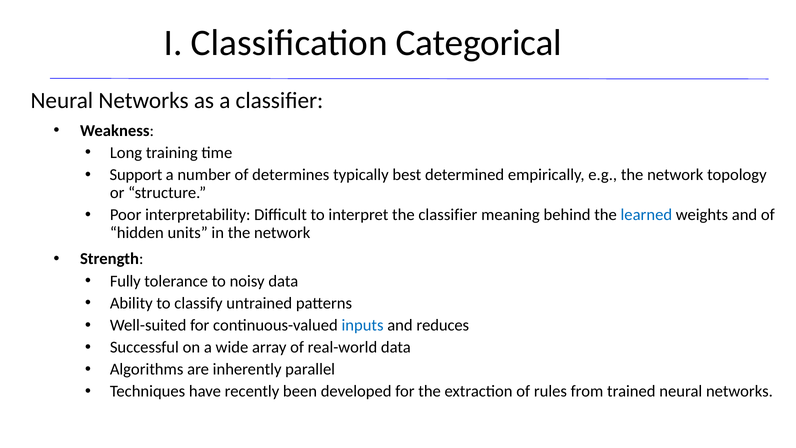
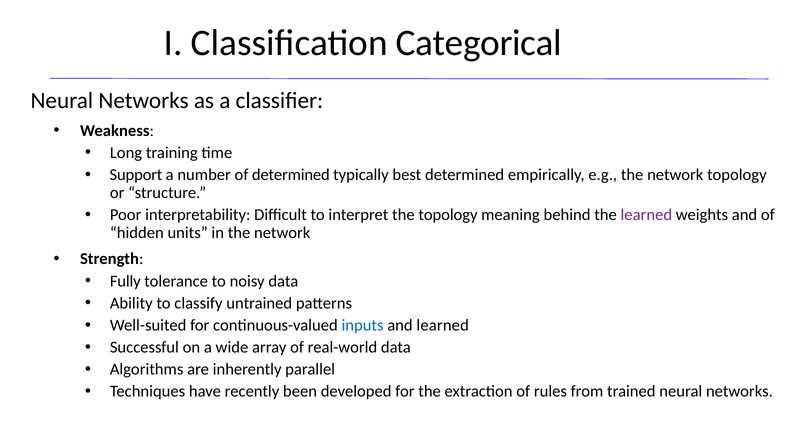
of determines: determines -> determined
the classifier: classifier -> topology
learned at (646, 215) colour: blue -> purple
and reduces: reduces -> learned
